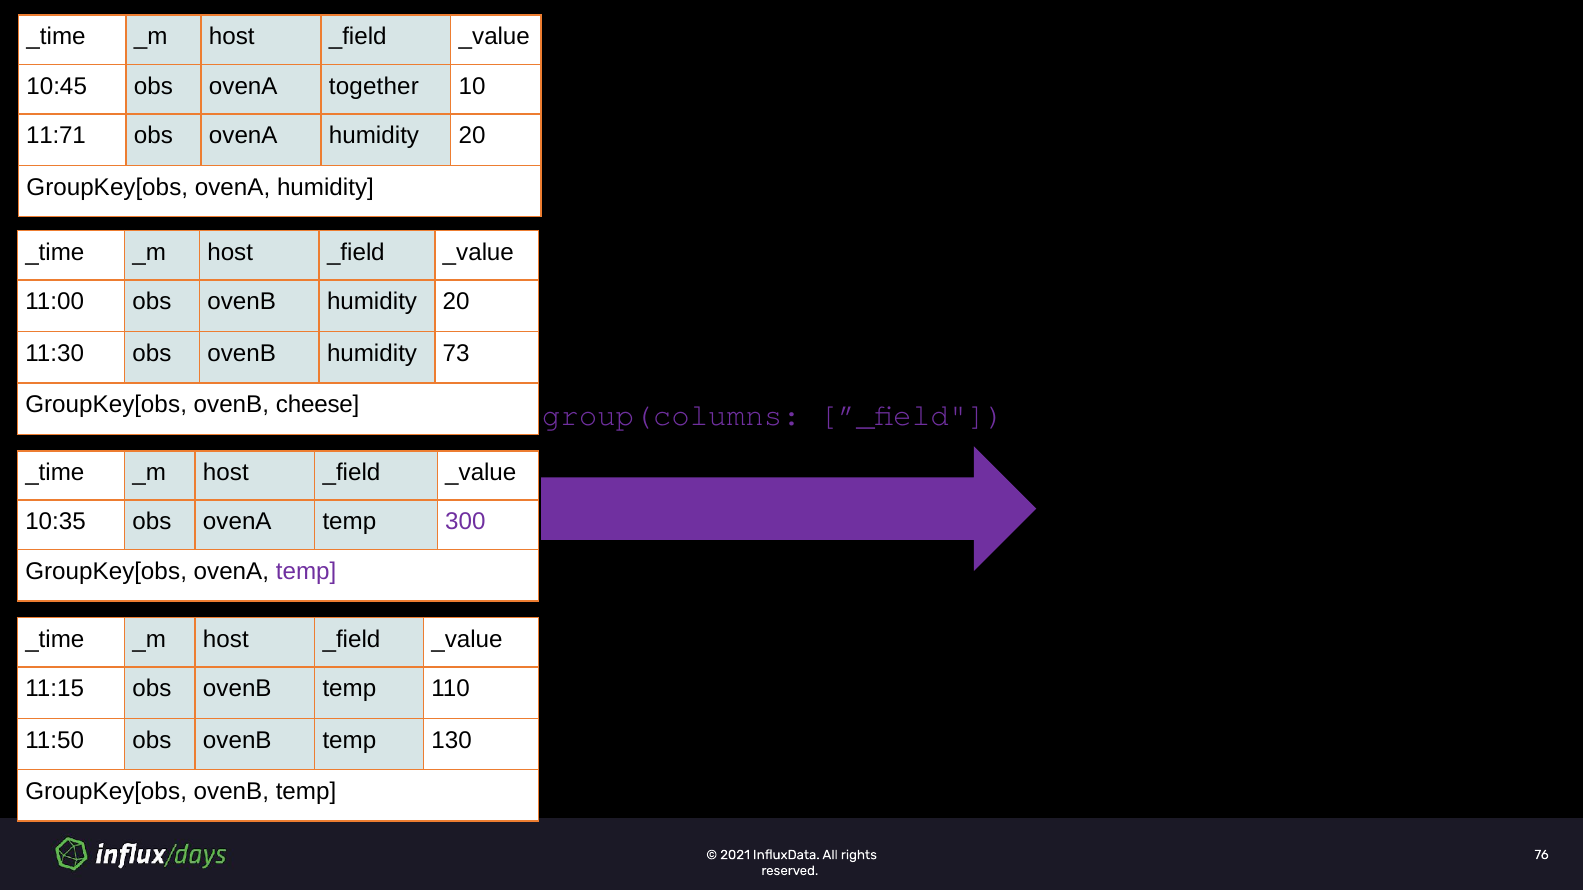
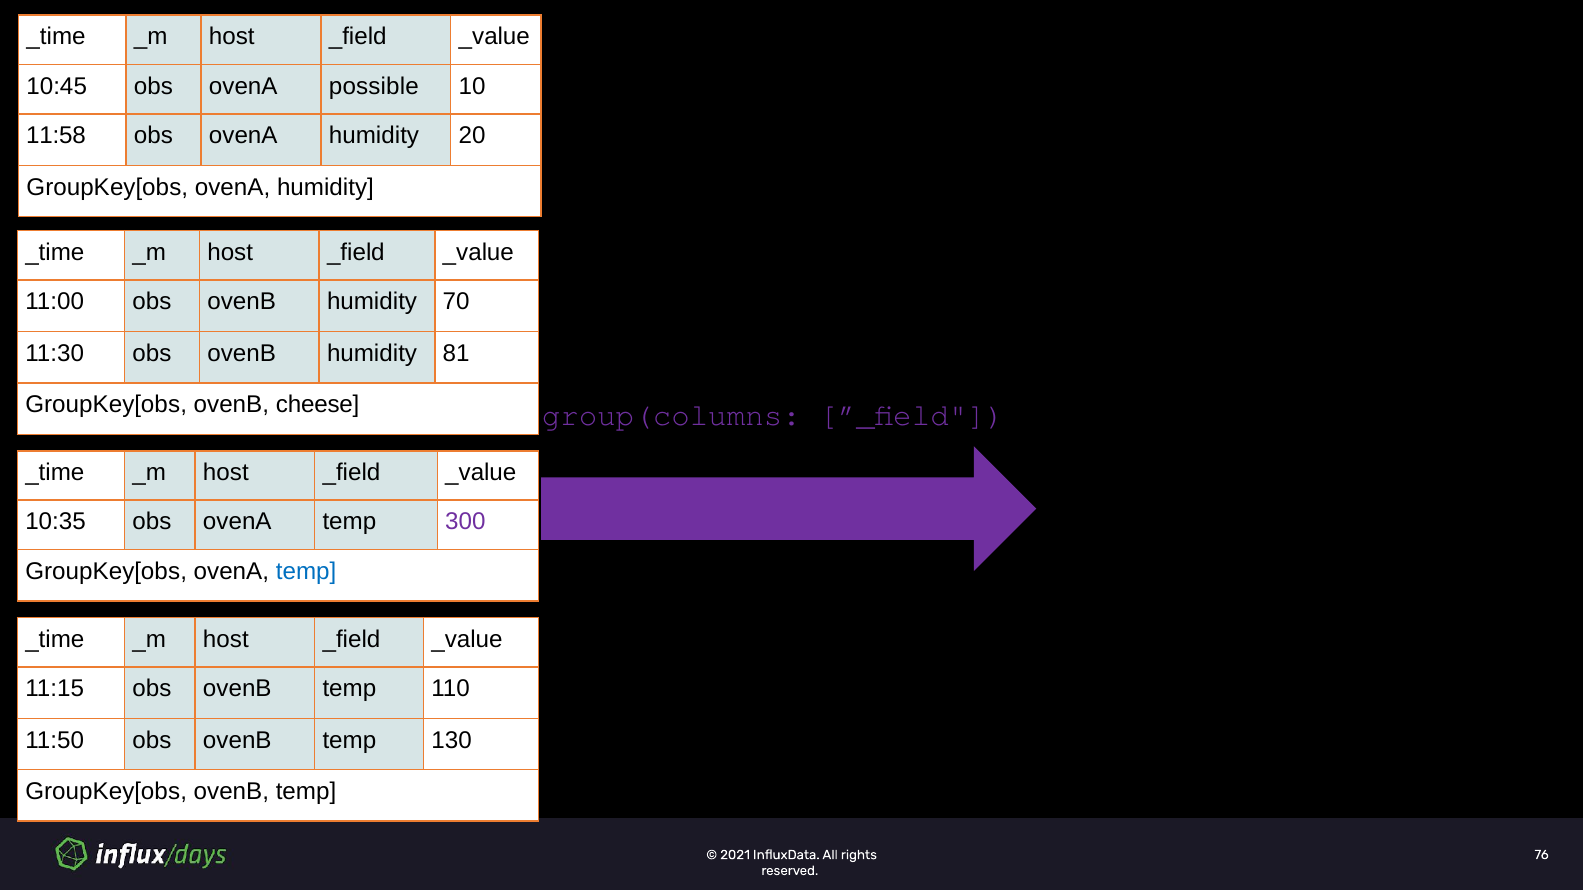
together: together -> possible
11:71: 11:71 -> 11:58
ovenB humidity 20: 20 -> 70
73: 73 -> 81
temp at (306, 572) colour: purple -> blue
